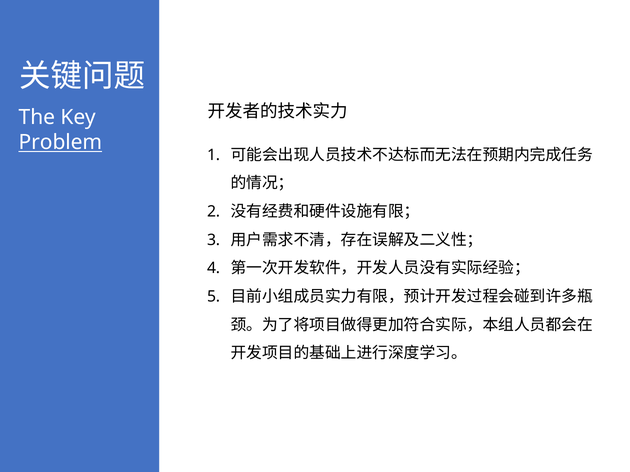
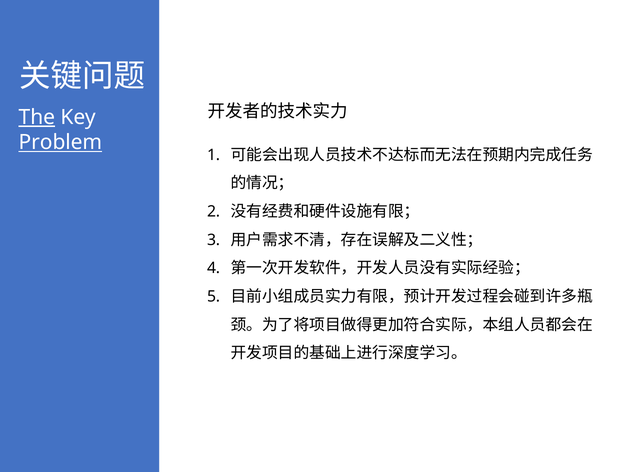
The underline: none -> present
